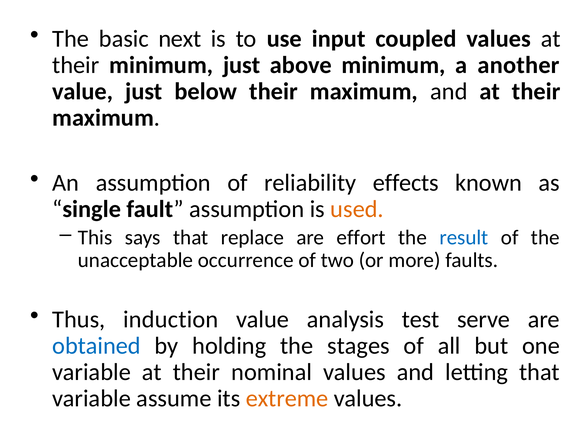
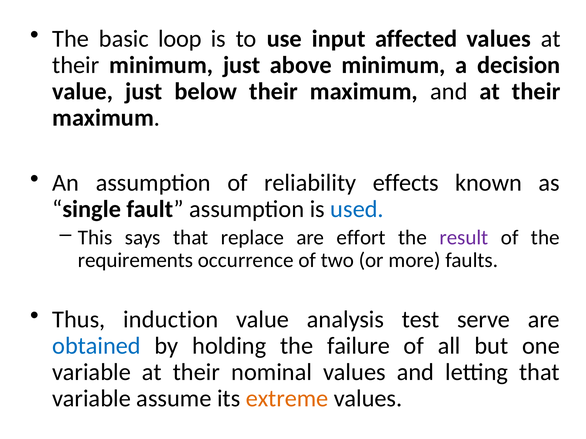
next: next -> loop
coupled: coupled -> affected
another: another -> decision
used colour: orange -> blue
result colour: blue -> purple
unacceptable: unacceptable -> requirements
stages: stages -> failure
